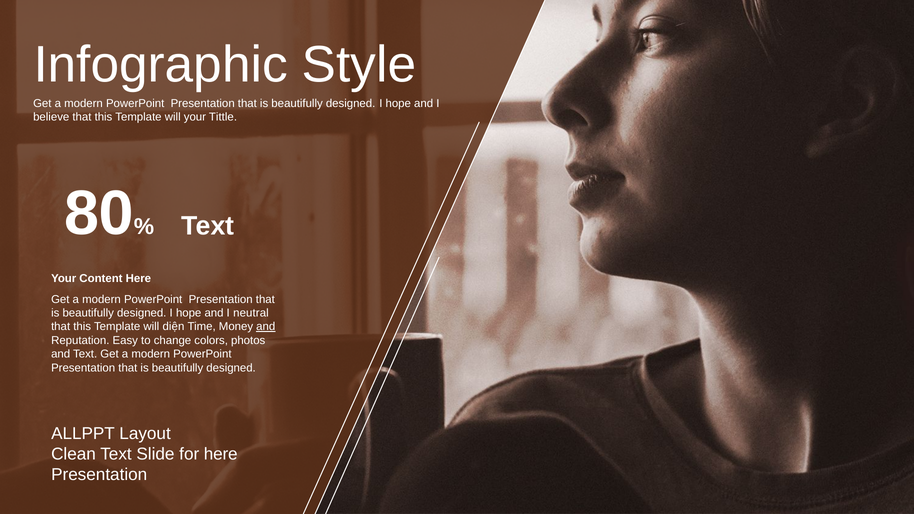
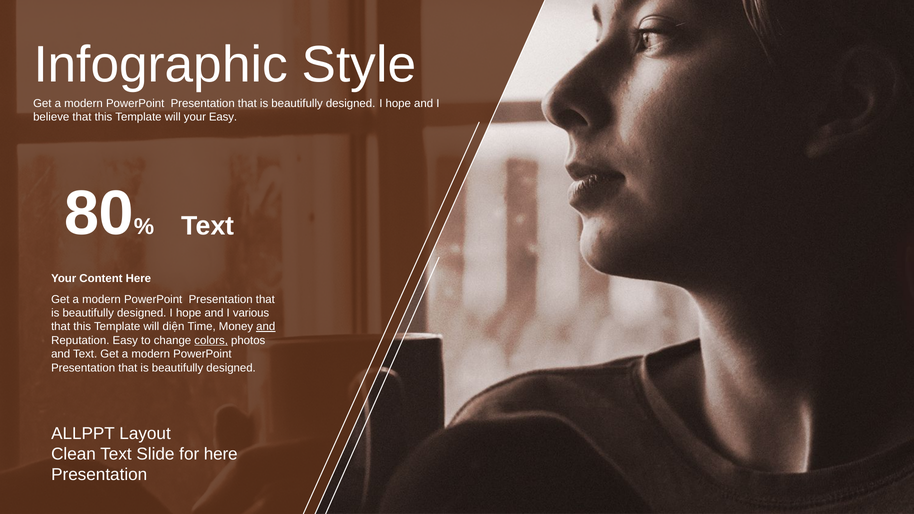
your Tittle: Tittle -> Easy
neutral: neutral -> various
colors underline: none -> present
